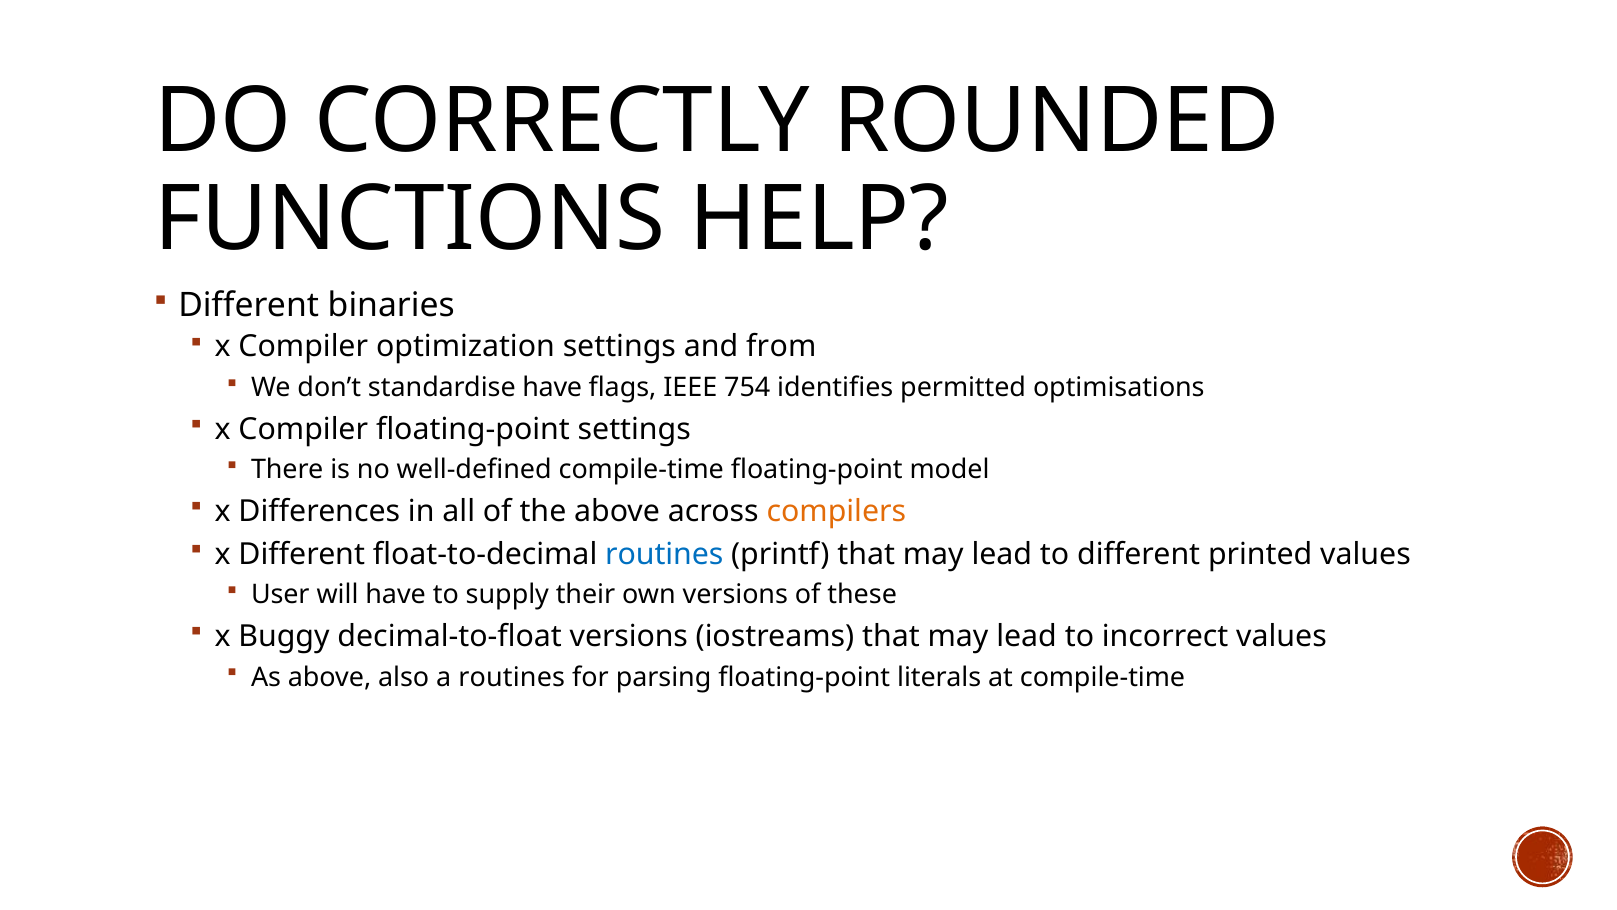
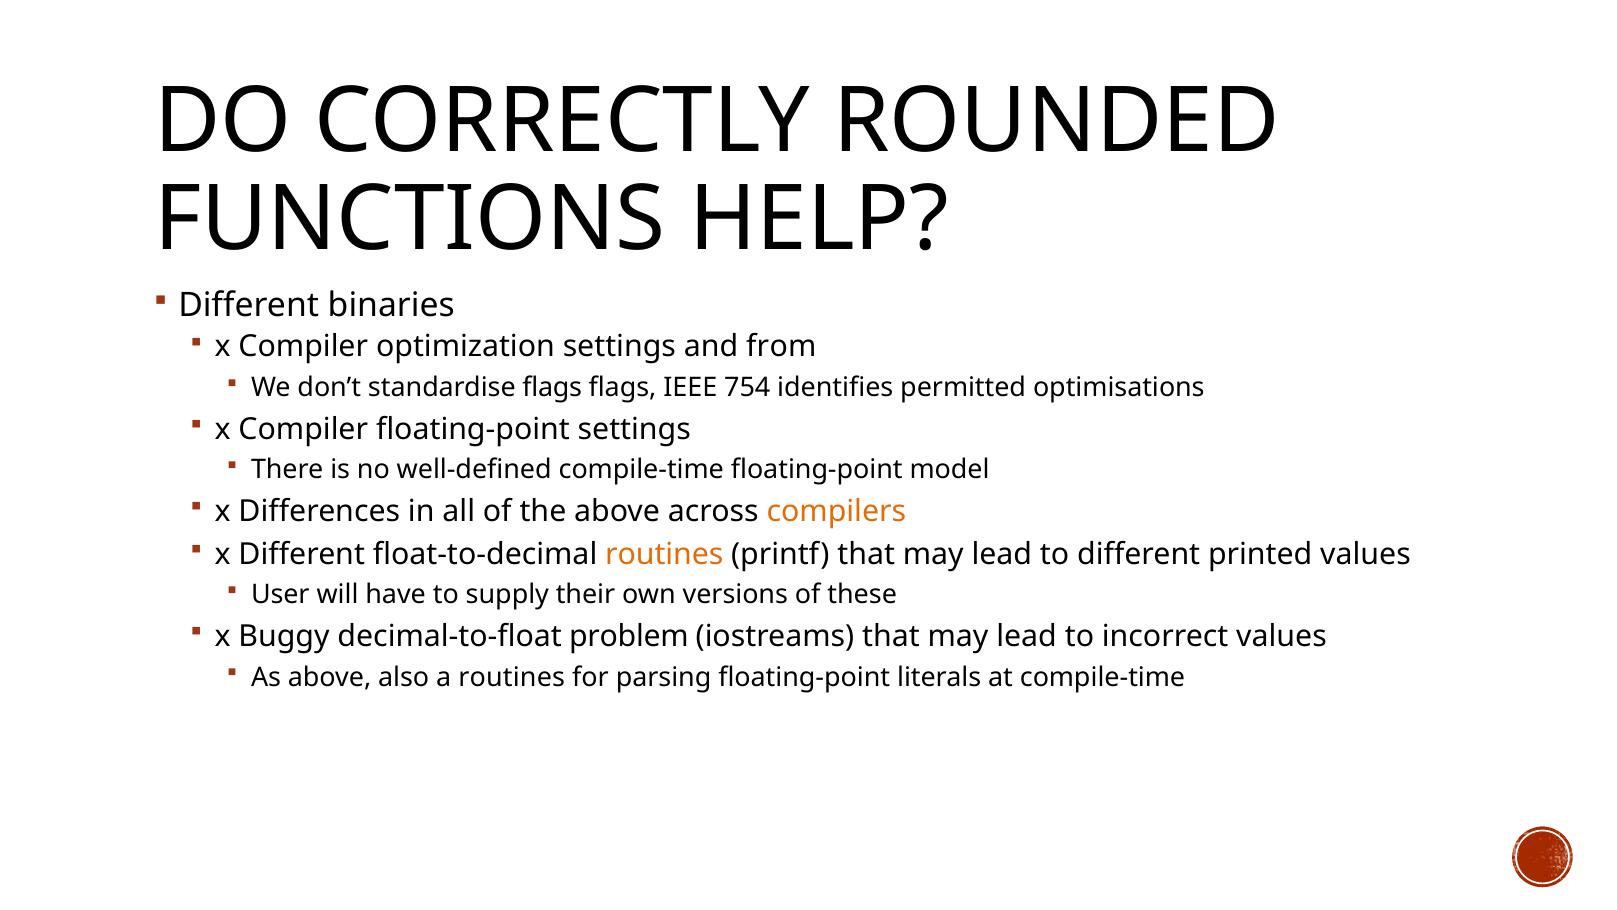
standardise have: have -> flags
routines at (664, 554) colour: blue -> orange
decimal-to-float versions: versions -> problem
